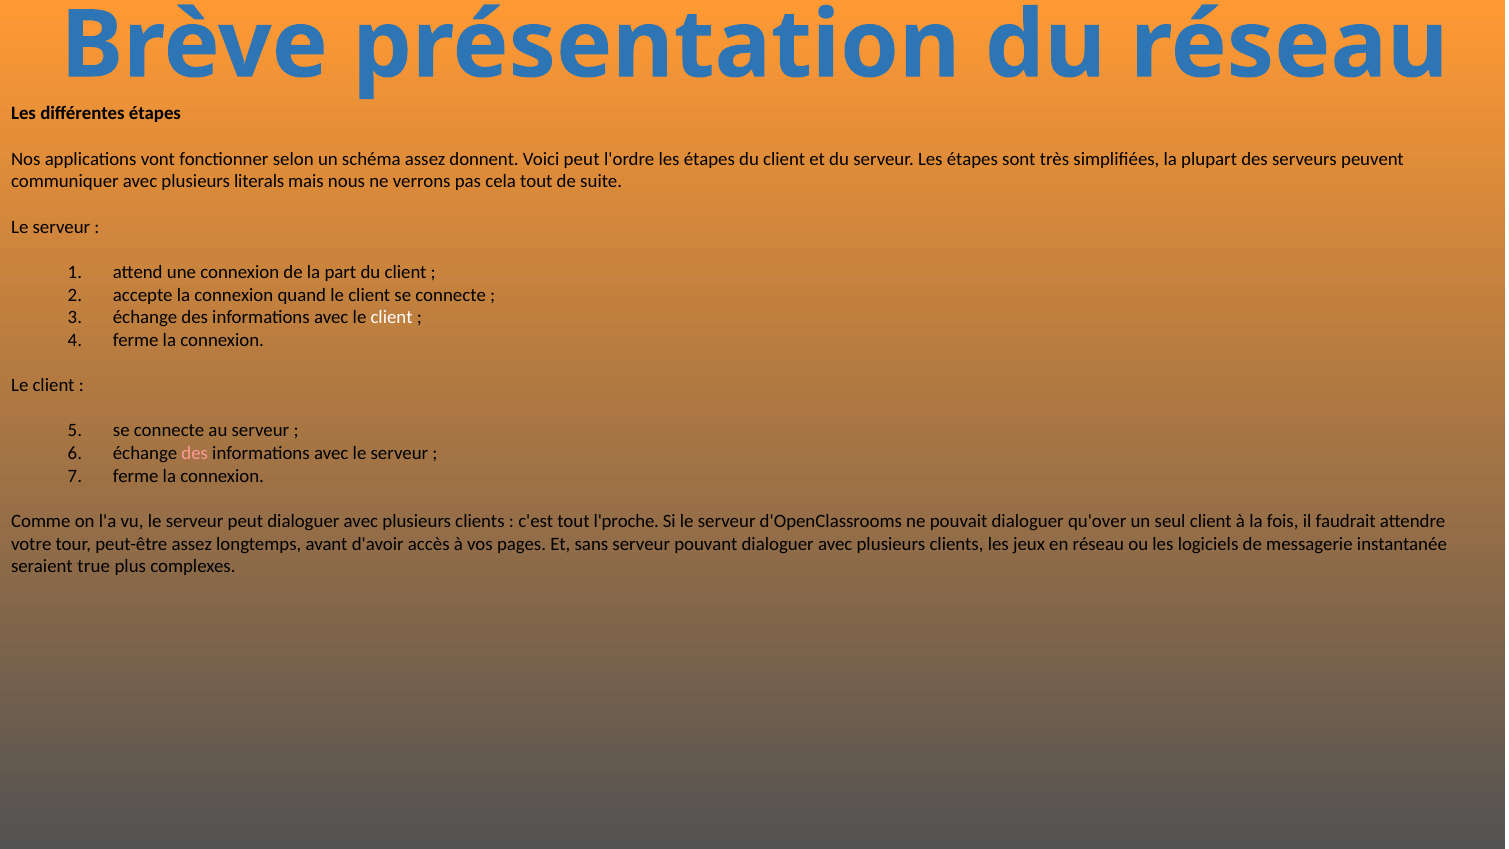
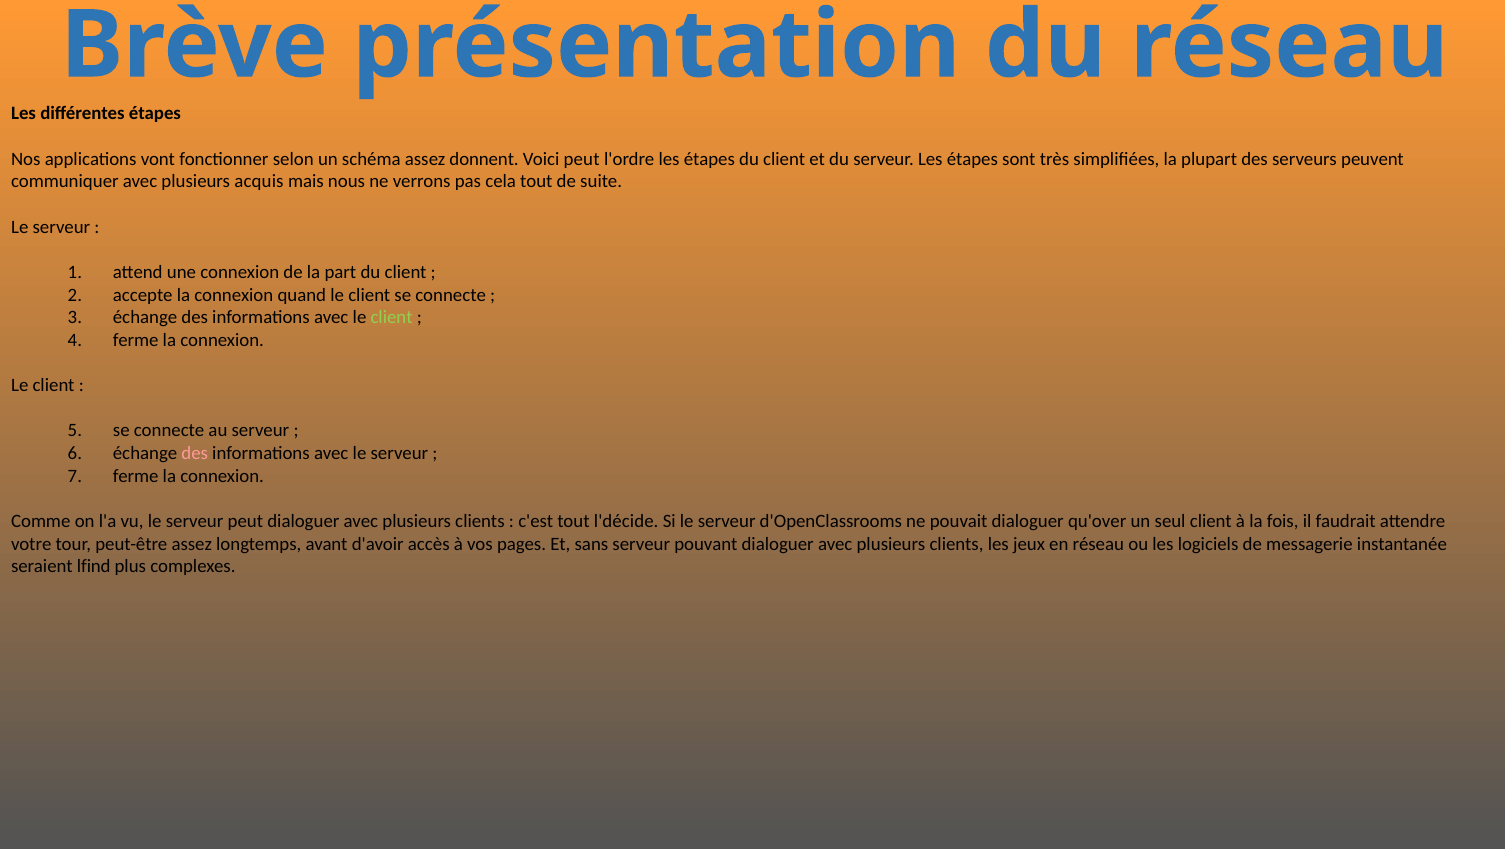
literals: literals -> acquis
client at (392, 317) colour: white -> light green
l'proche: l'proche -> l'décide
true: true -> lfind
